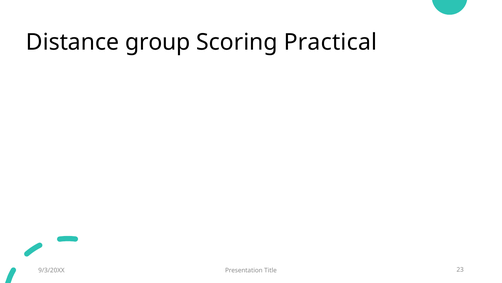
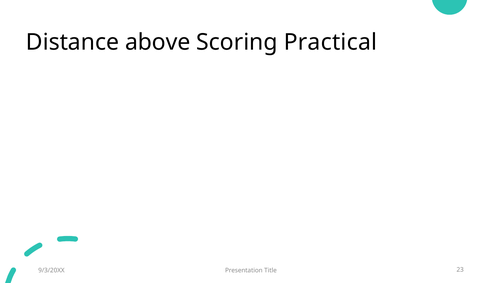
group: group -> above
